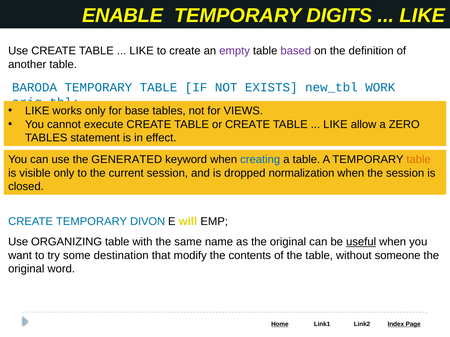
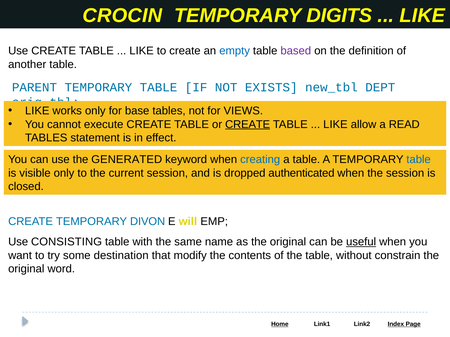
ENABLE: ENABLE -> CROCIN
empty colour: purple -> blue
BARODA: BARODA -> PARENT
WORK: WORK -> DEPT
CREATE at (248, 124) underline: none -> present
ZERO: ZERO -> READ
table at (419, 160) colour: orange -> blue
normalization: normalization -> authenticated
ORGANIZING: ORGANIZING -> CONSISTING
someone: someone -> constrain
